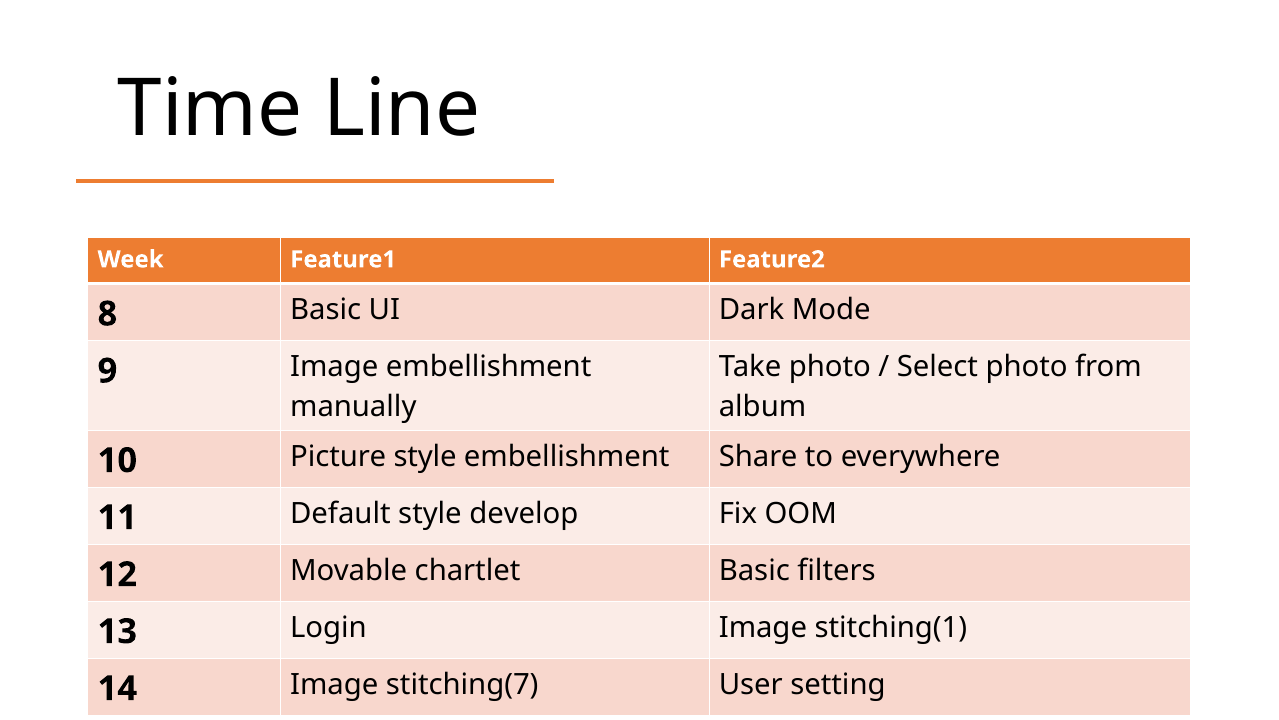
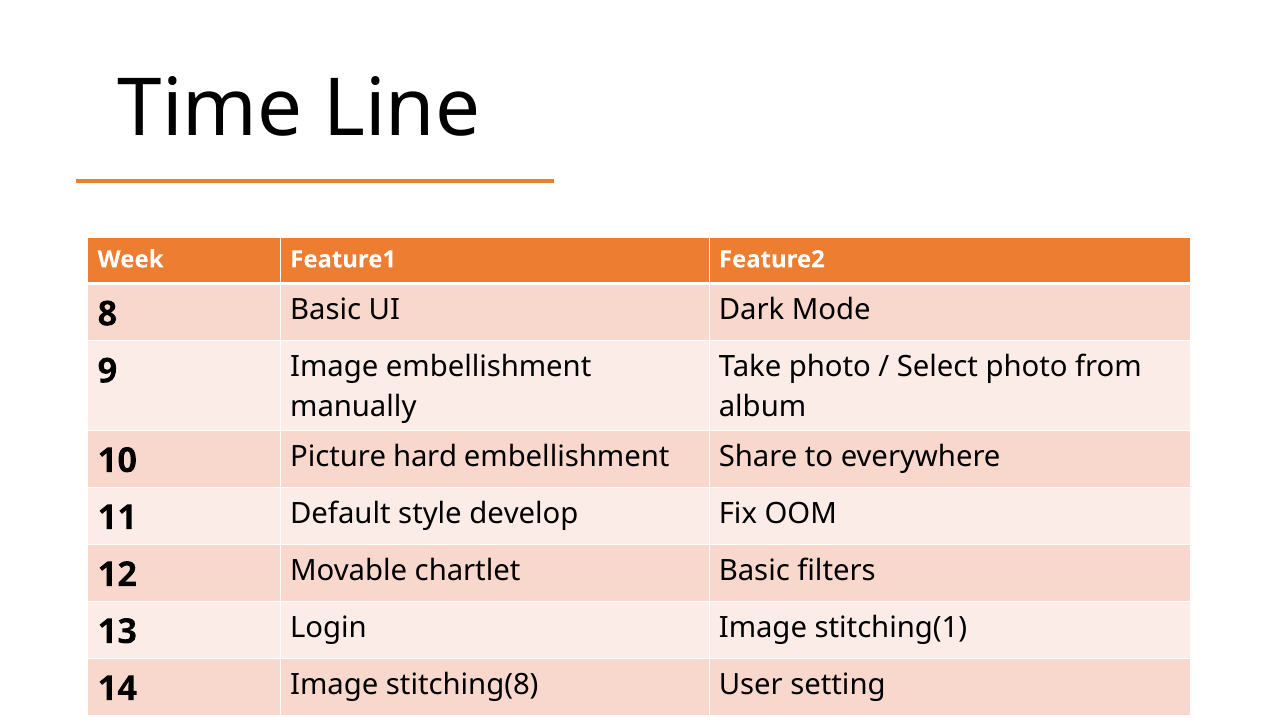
Picture style: style -> hard
stitching(7: stitching(7 -> stitching(8
